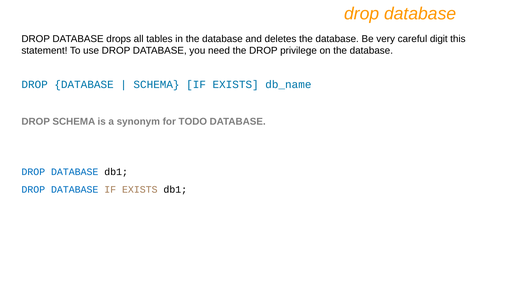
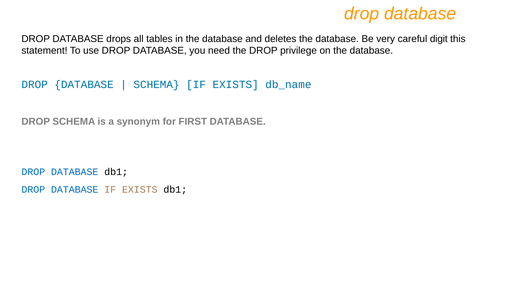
TODO: TODO -> FIRST
